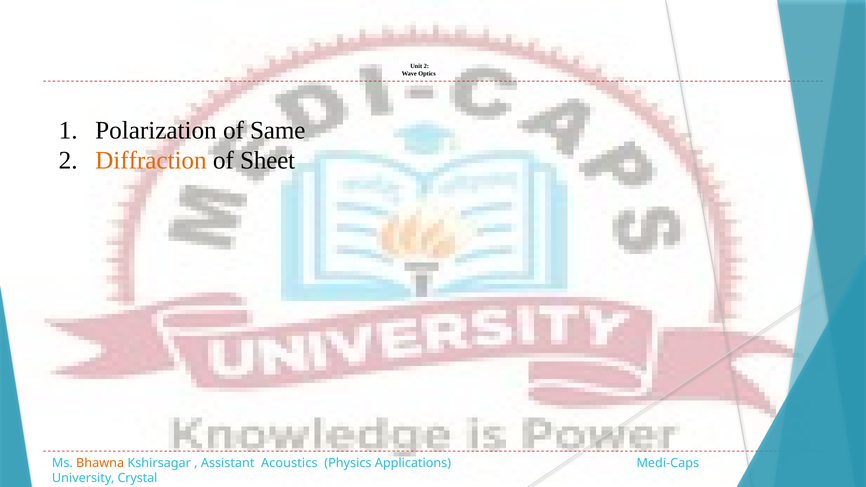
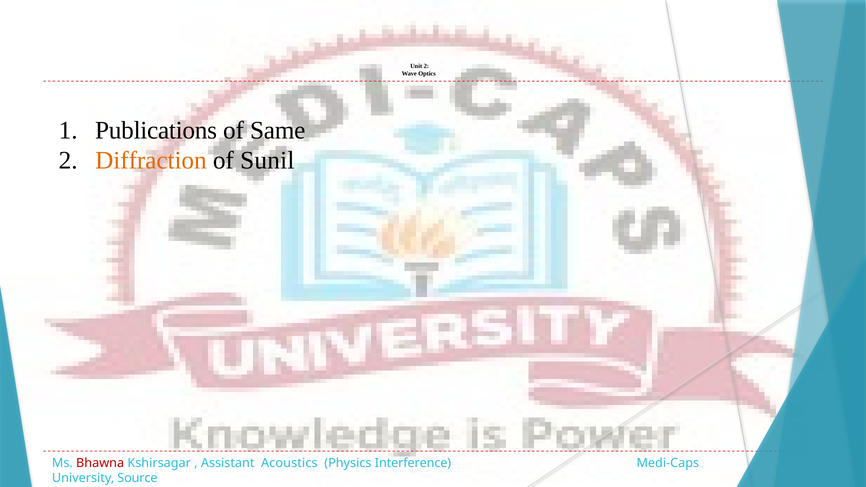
Polarization: Polarization -> Publications
Sheet: Sheet -> Sunil
Bhawna colour: orange -> red
Applications: Applications -> Interference
Crystal: Crystal -> Source
